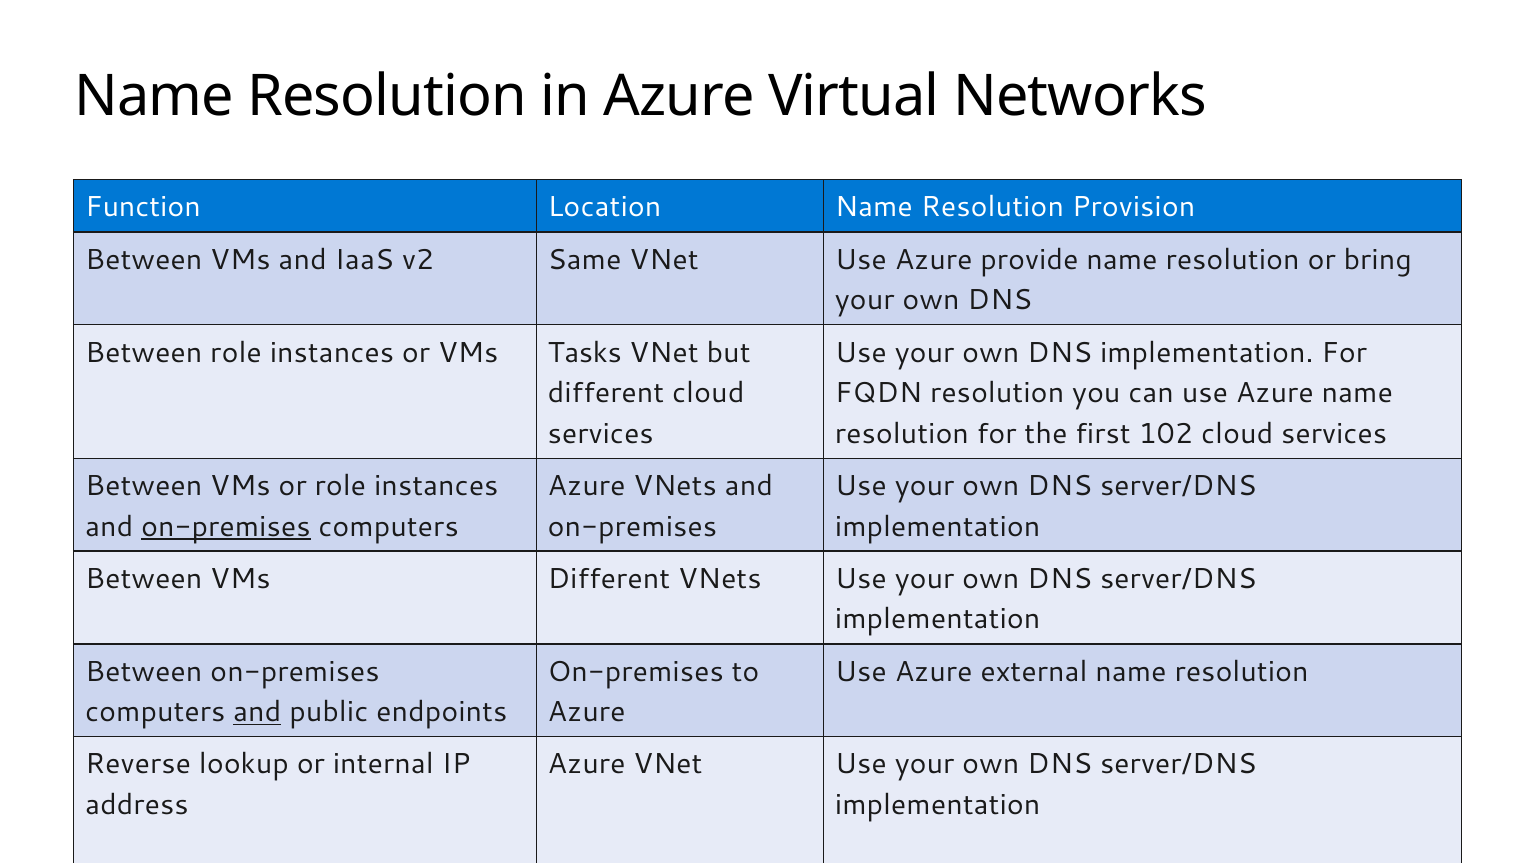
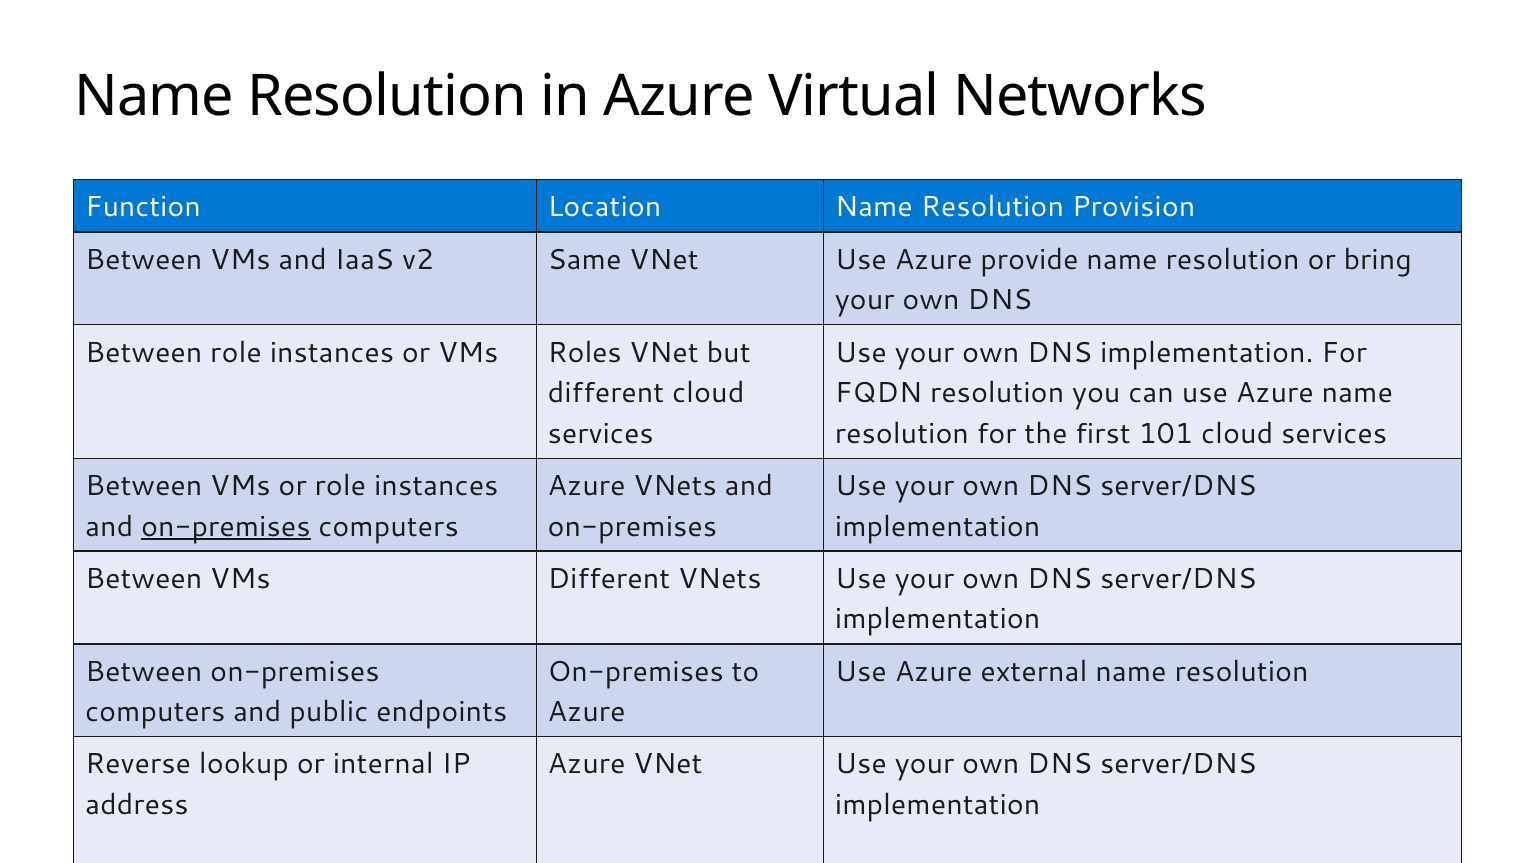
Tasks: Tasks -> Roles
102: 102 -> 101
and at (257, 713) underline: present -> none
